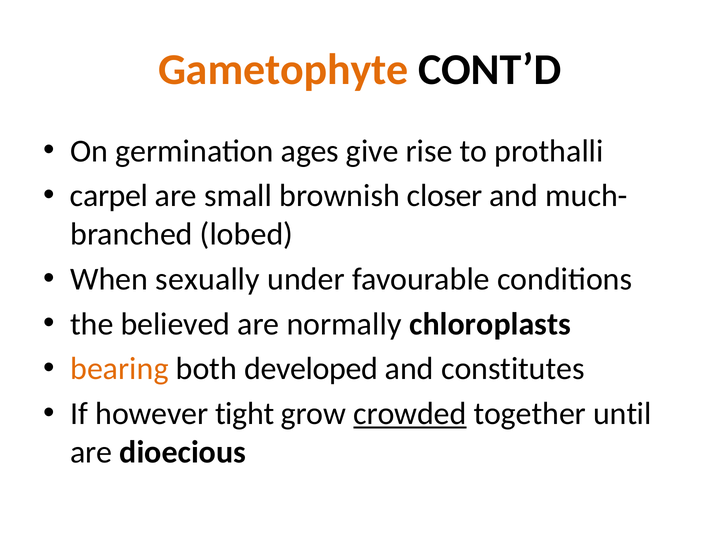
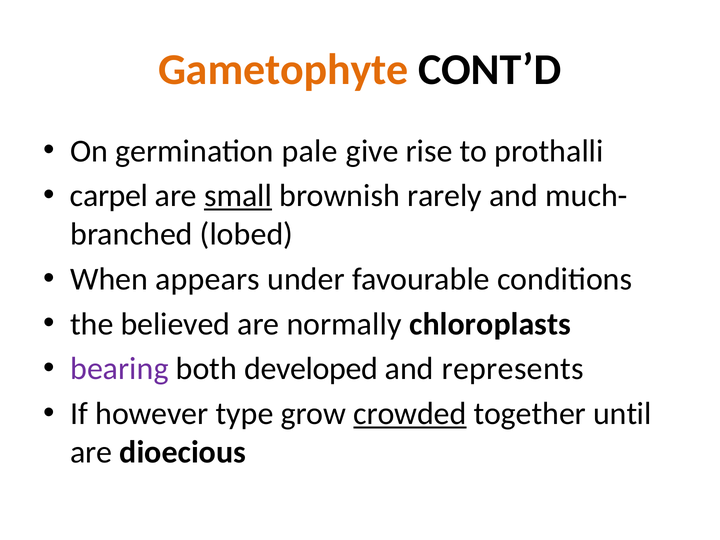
ages: ages -> pale
small underline: none -> present
closer: closer -> rarely
sexually: sexually -> appears
bearing colour: orange -> purple
constitutes: constitutes -> represents
tight: tight -> type
